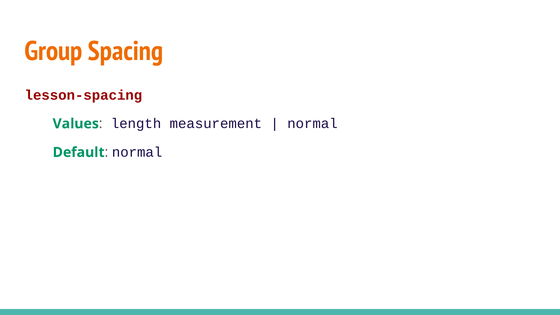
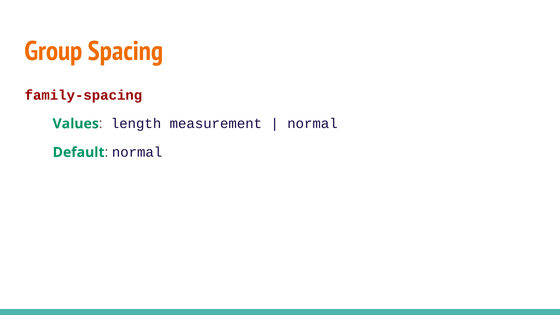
lesson-spacing: lesson-spacing -> family-spacing
